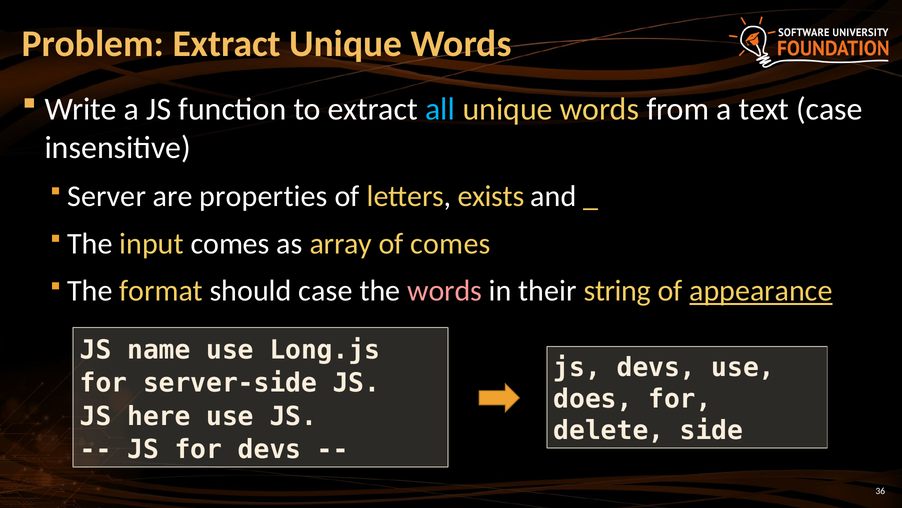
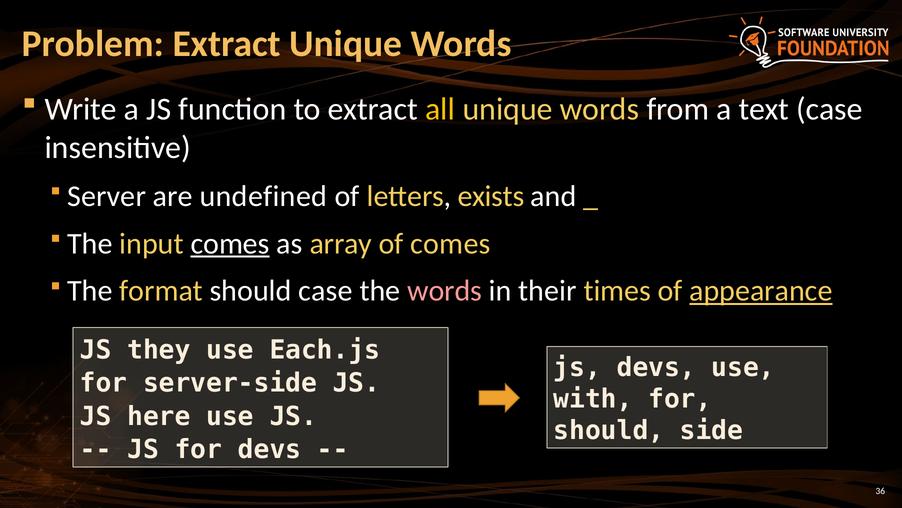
all colour: light blue -> yellow
properties: properties -> undefined
comes at (230, 243) underline: none -> present
string: string -> times
name: name -> they
Long.js: Long.js -> Each.js
does: does -> with
delete at (609, 430): delete -> should
